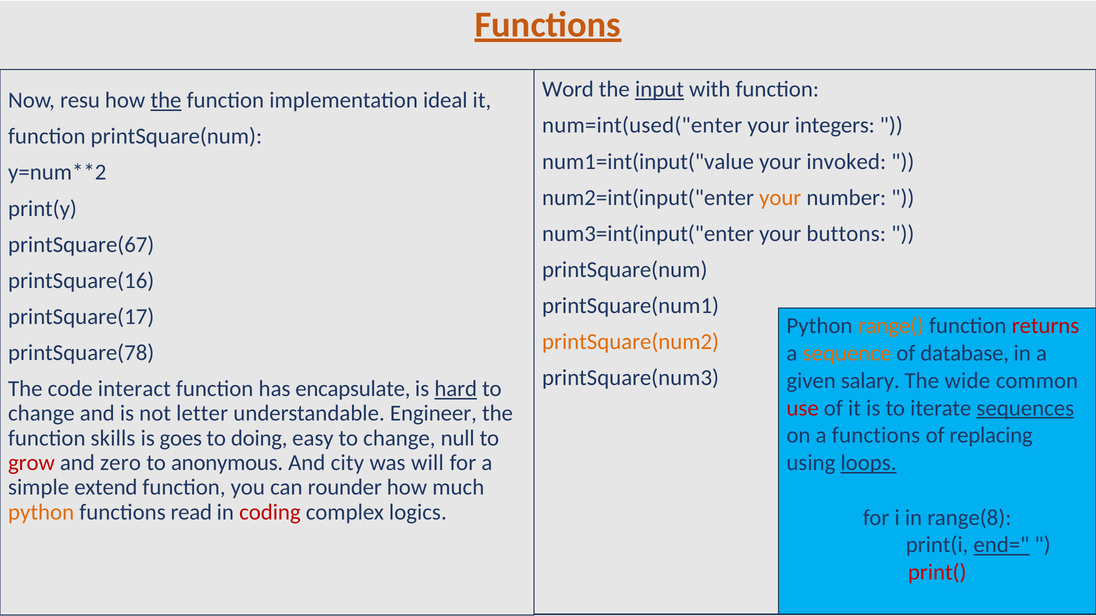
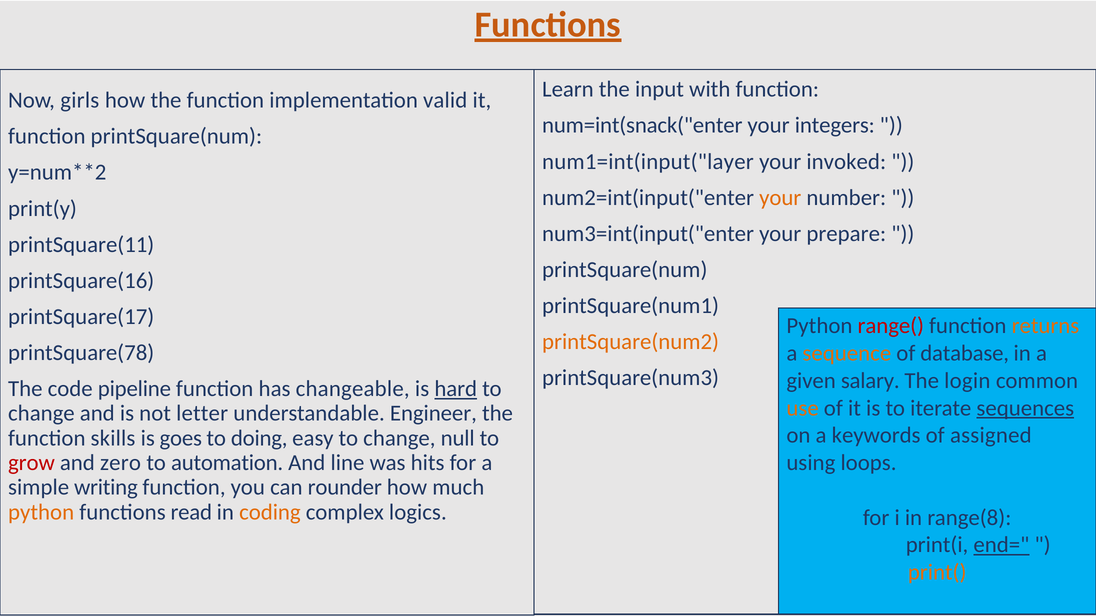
Word: Word -> Learn
input underline: present -> none
resu: resu -> girls
the at (166, 100) underline: present -> none
ideal: ideal -> valid
num=int(used("enter: num=int(used("enter -> num=int(snack("enter
num1=int(input("value: num1=int(input("value -> num1=int(input("layer
buttons: buttons -> prepare
printSquare(67: printSquare(67 -> printSquare(11
range( colour: orange -> red
returns colour: red -> orange
wide: wide -> login
interact: interact -> pipeline
encapsulate: encapsulate -> changeable
use colour: red -> orange
a functions: functions -> keywords
replacing: replacing -> assigned
anonymous: anonymous -> automation
city: city -> line
will: will -> hits
loops underline: present -> none
extend: extend -> writing
coding colour: red -> orange
print( colour: red -> orange
